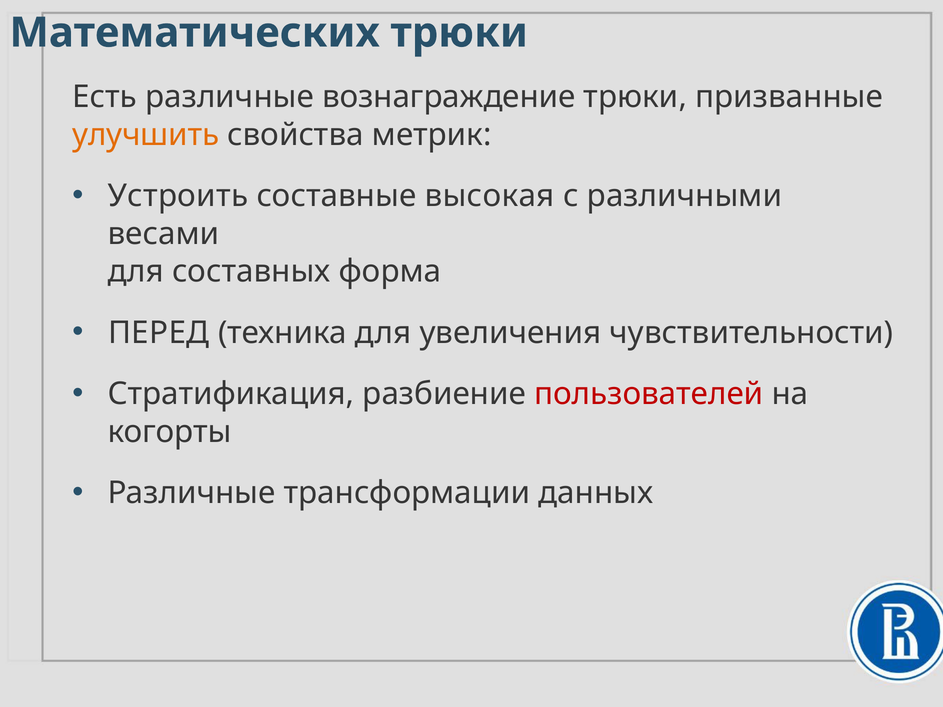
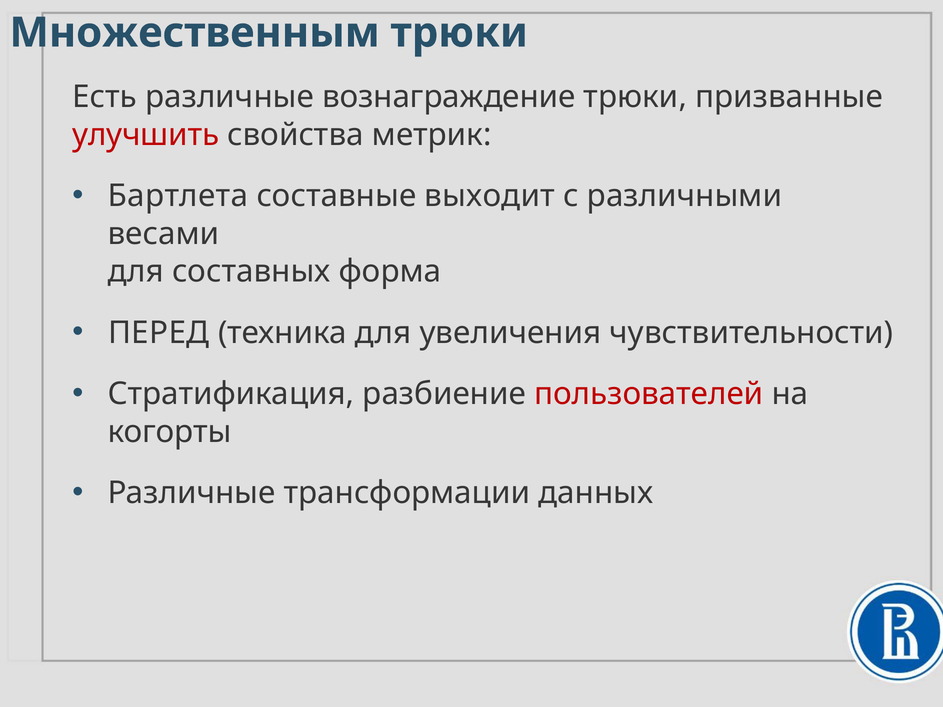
Математических: Математических -> Множественным
улучшить colour: orange -> red
Устроить: Устроить -> Бартлета
высокая: высокая -> выходит
